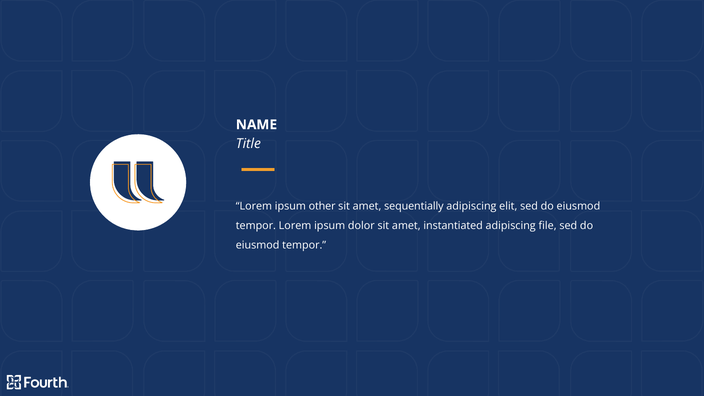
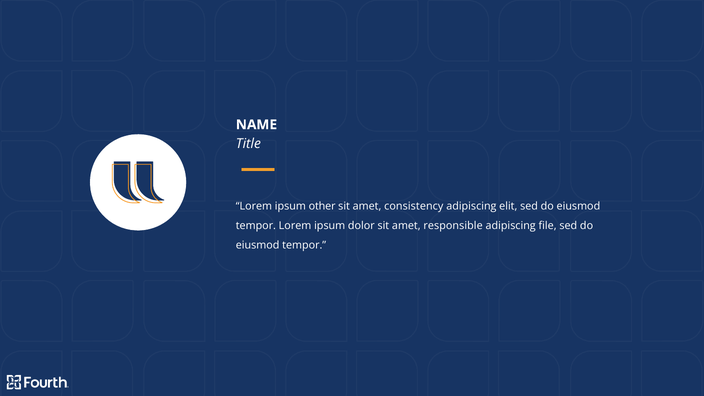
sequentially: sequentially -> consistency
instantiated: instantiated -> responsible
